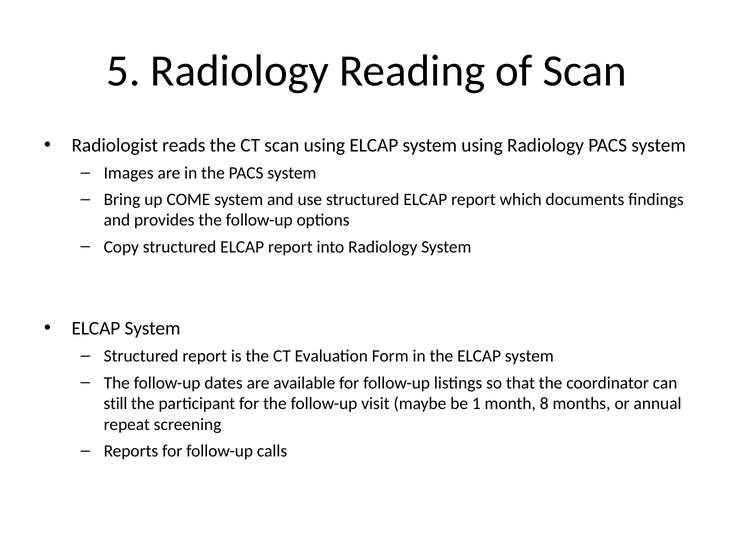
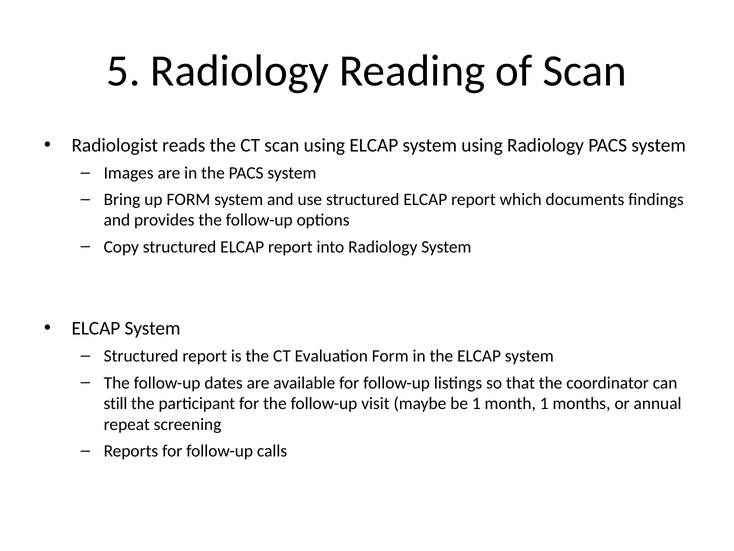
up COME: COME -> FORM
month 8: 8 -> 1
